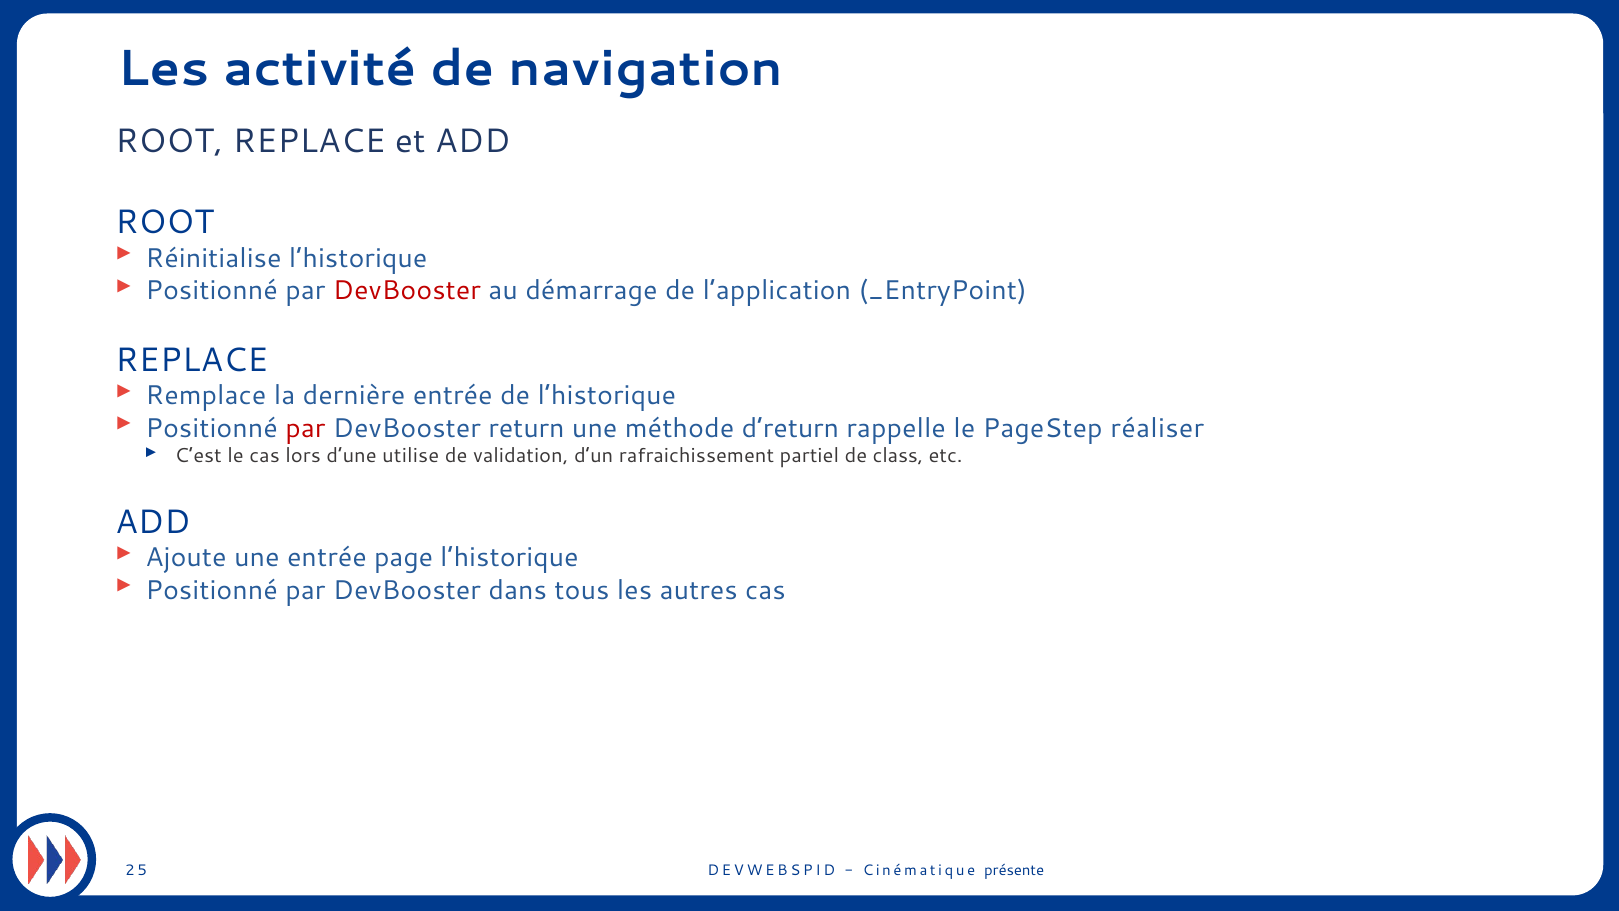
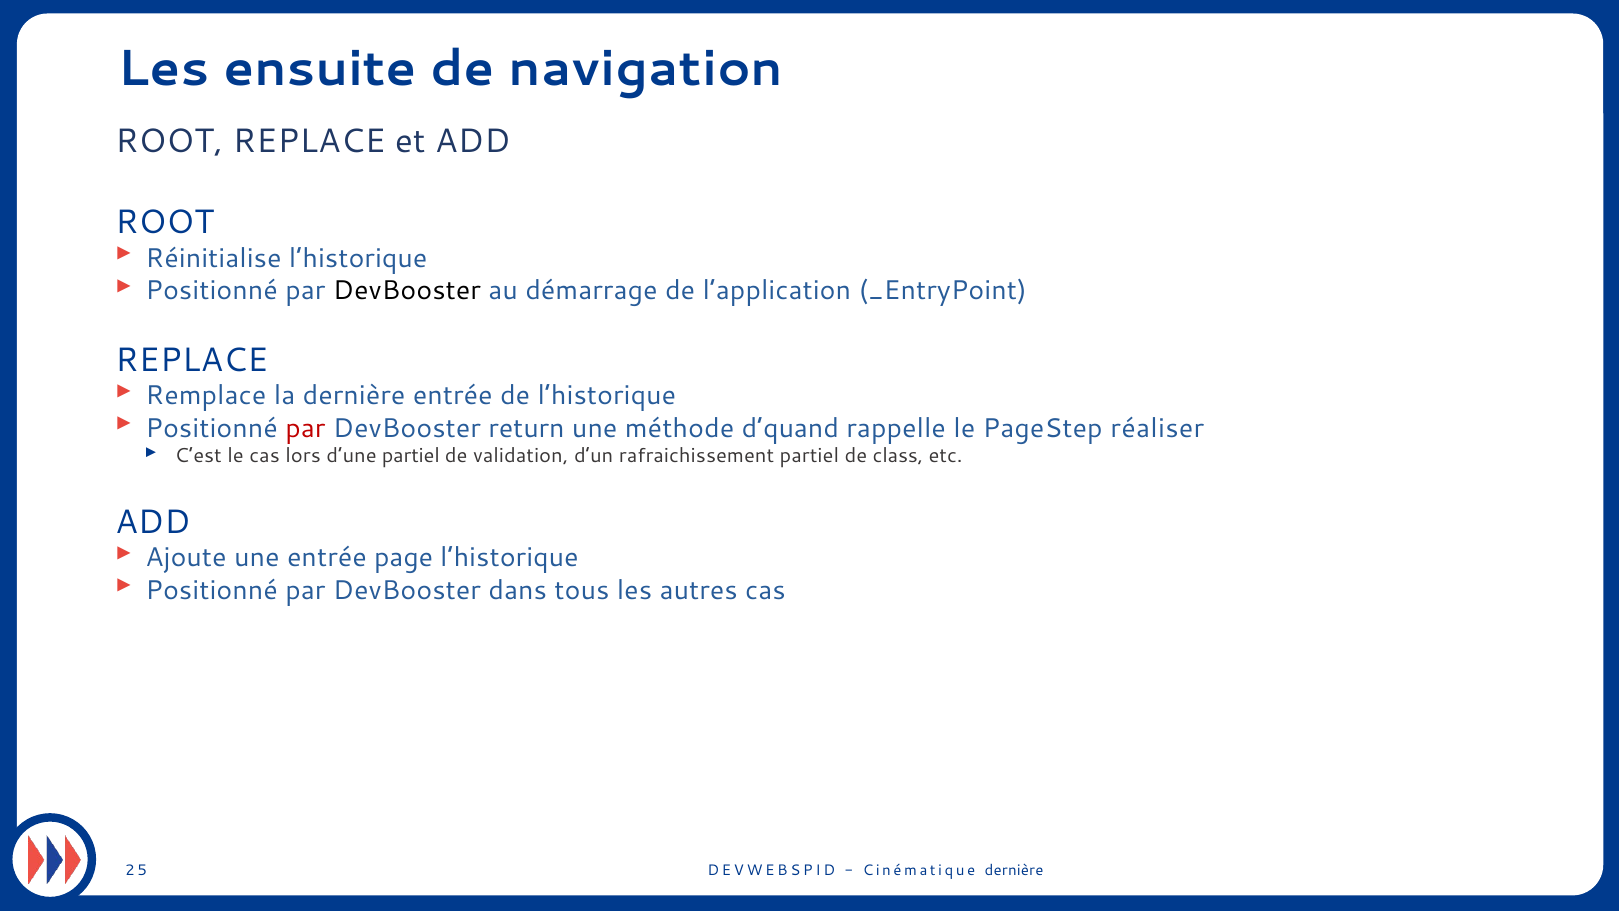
activité: activité -> ensuite
DevBooster at (407, 291) colour: red -> black
d’return: d’return -> d’quand
d’une utilise: utilise -> partiel
Cinématique présente: présente -> dernière
